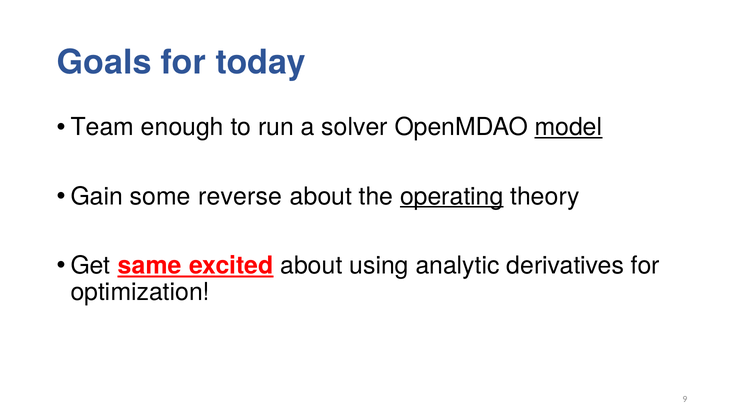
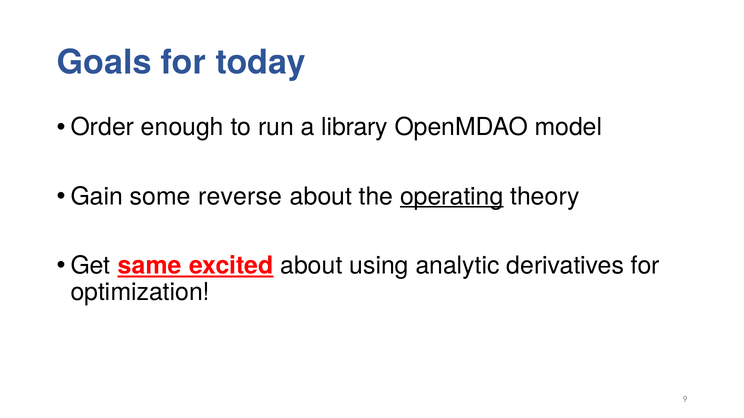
Team: Team -> Order
solver: solver -> library
model underline: present -> none
